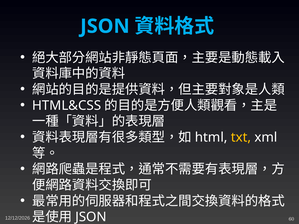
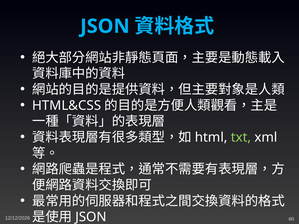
txt colour: yellow -> light green
